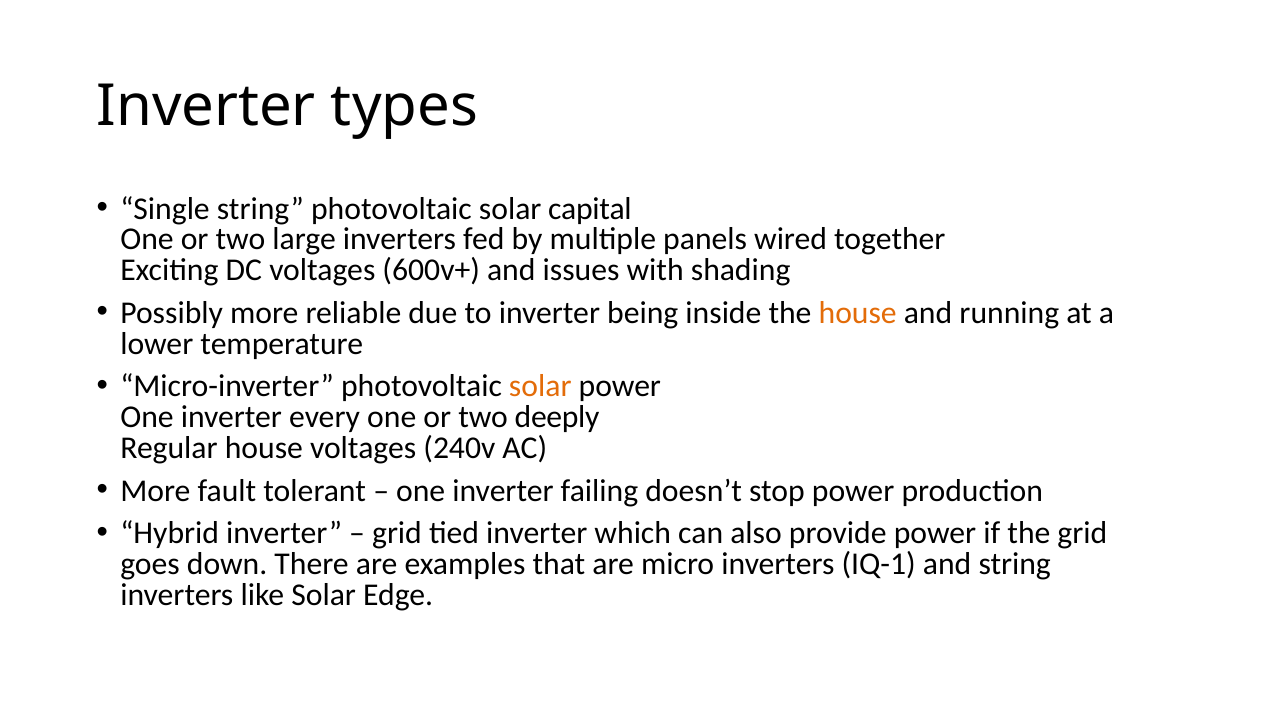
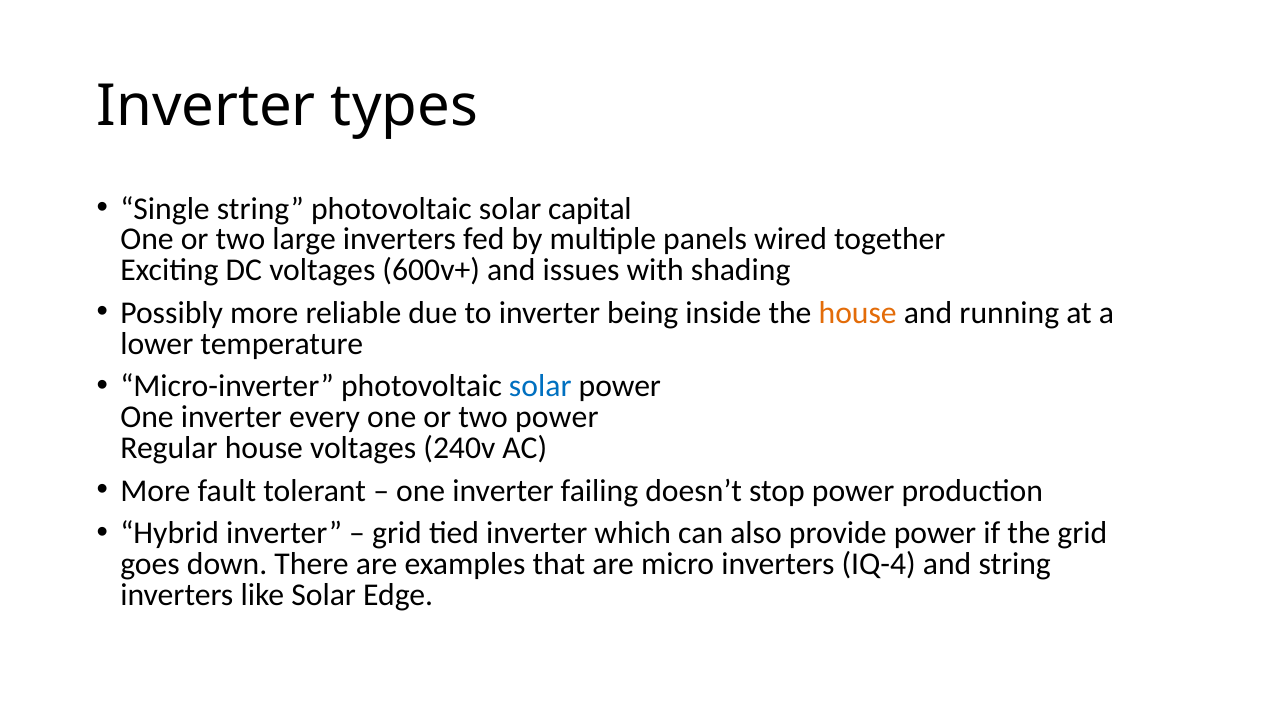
solar at (540, 386) colour: orange -> blue
two deeply: deeply -> power
IQ-1: IQ-1 -> IQ-4
